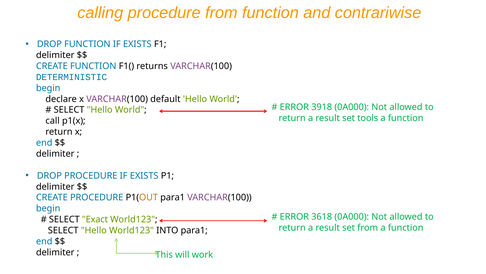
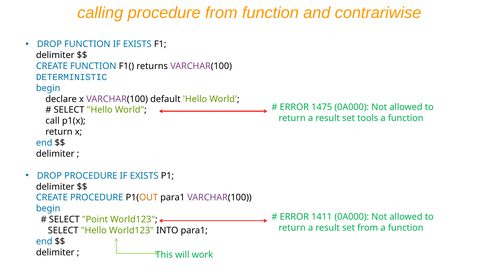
3918: 3918 -> 1475
3618: 3618 -> 1411
Exact: Exact -> Point
